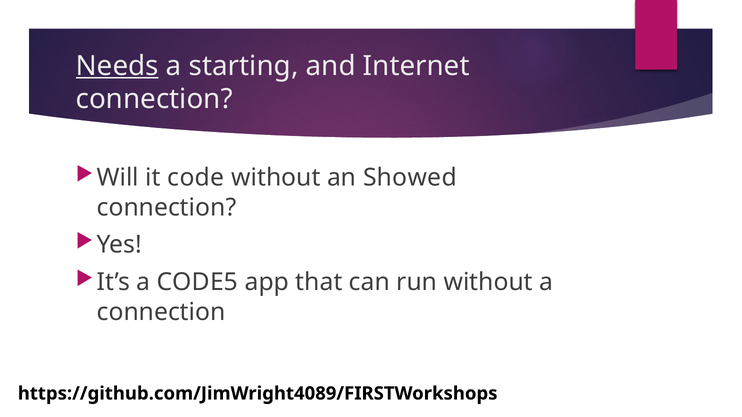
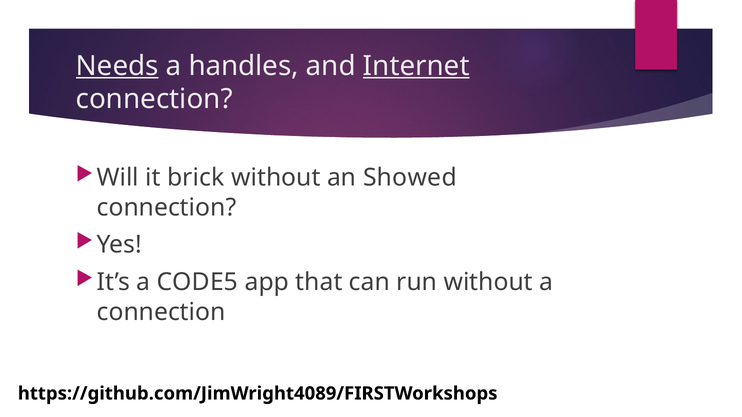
starting: starting -> handles
Internet underline: none -> present
code: code -> brick
